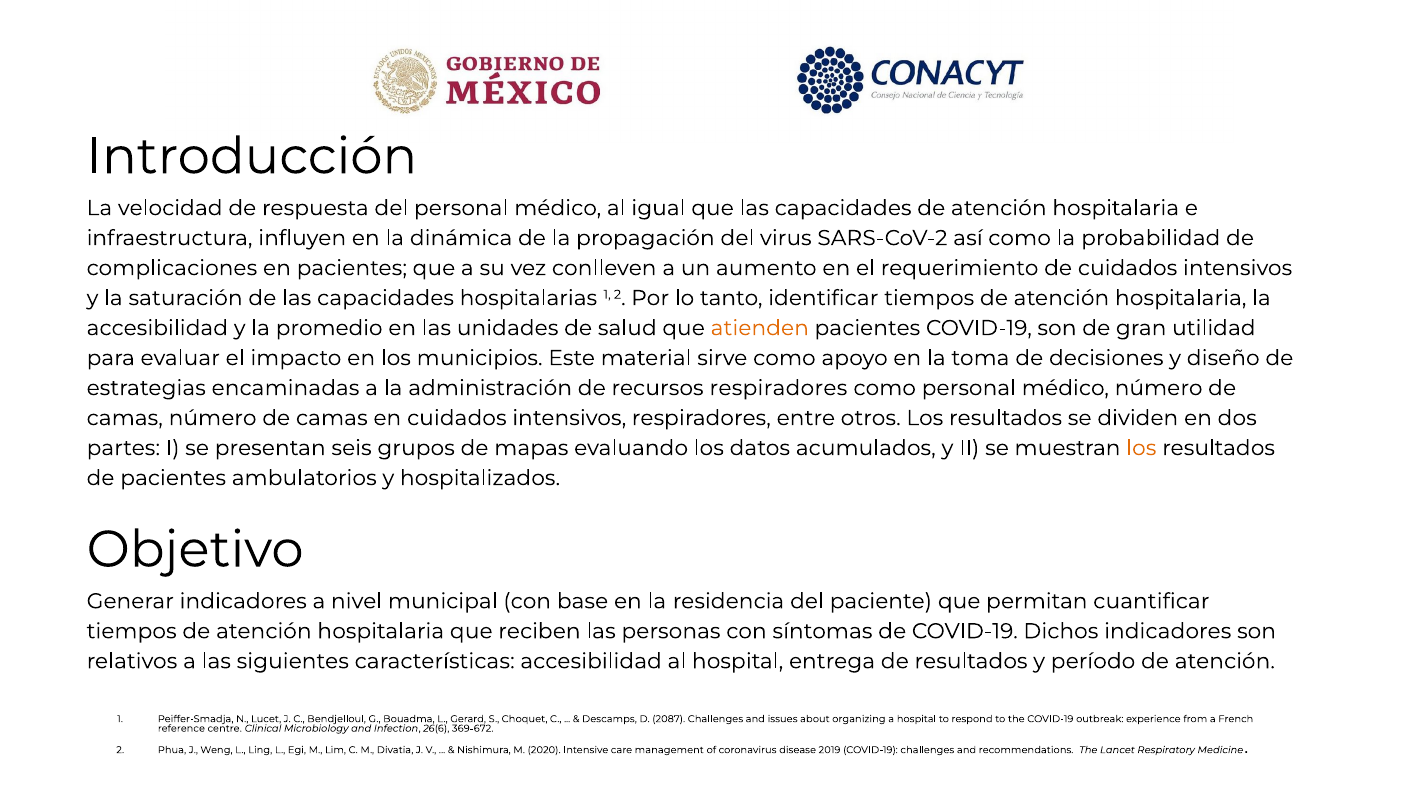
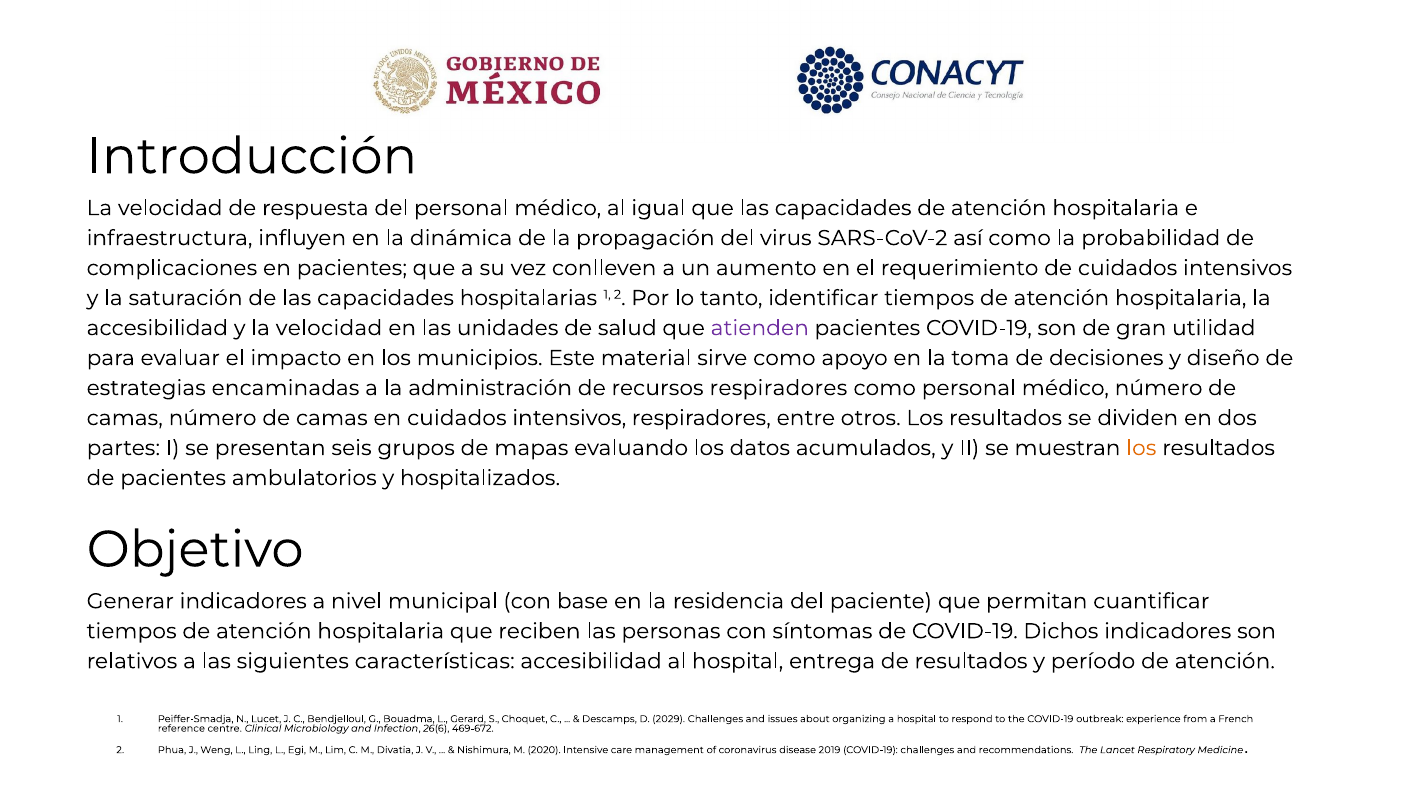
y la promedio: promedio -> velocidad
atienden colour: orange -> purple
2087: 2087 -> 2029
369-672: 369-672 -> 469-672
